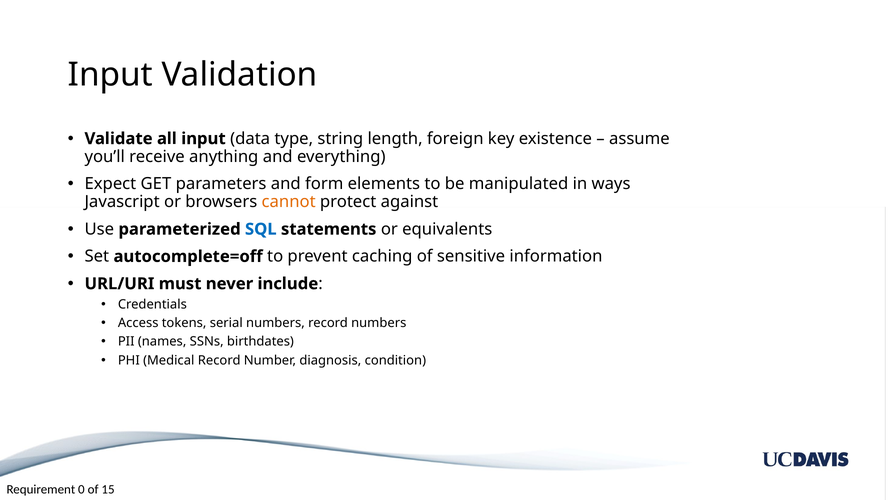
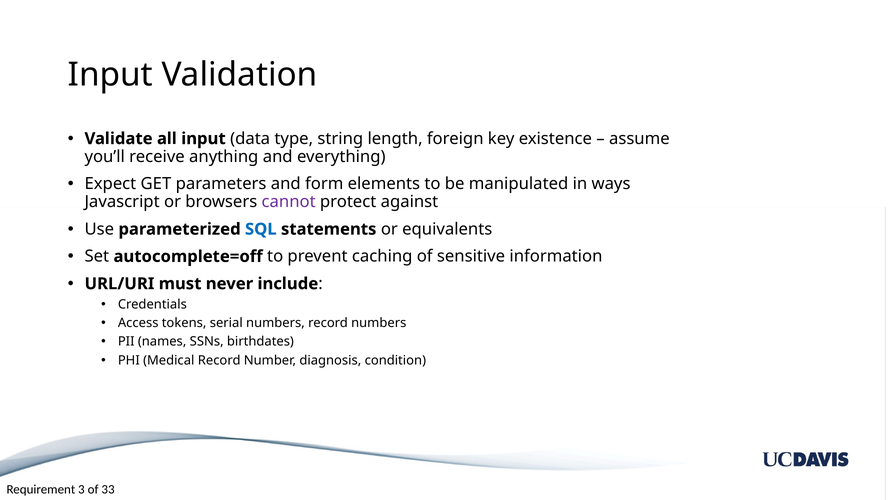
cannot colour: orange -> purple
0: 0 -> 3
15: 15 -> 33
